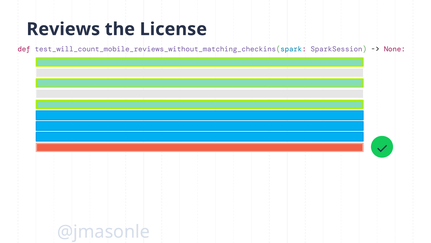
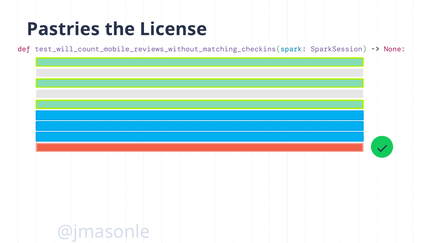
Reviews: Reviews -> Pastries
